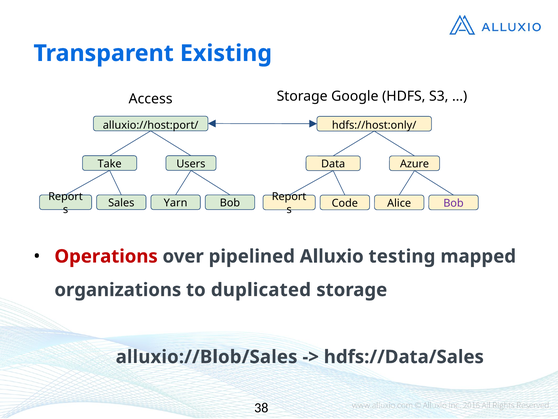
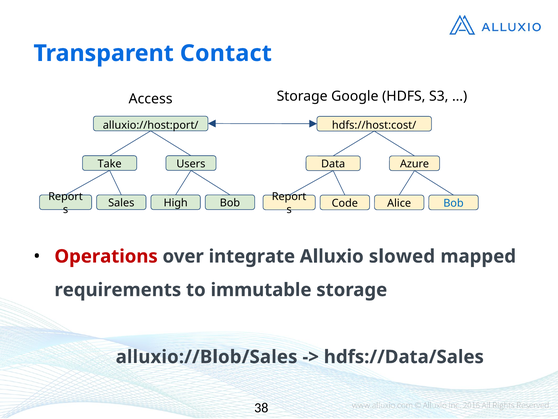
Existing: Existing -> Contact
hdfs://host:only/: hdfs://host:only/ -> hdfs://host:cost/
Yarn: Yarn -> High
Bob at (453, 203) colour: purple -> blue
pipelined: pipelined -> integrate
testing: testing -> slowed
organizations: organizations -> requirements
duplicated: duplicated -> immutable
